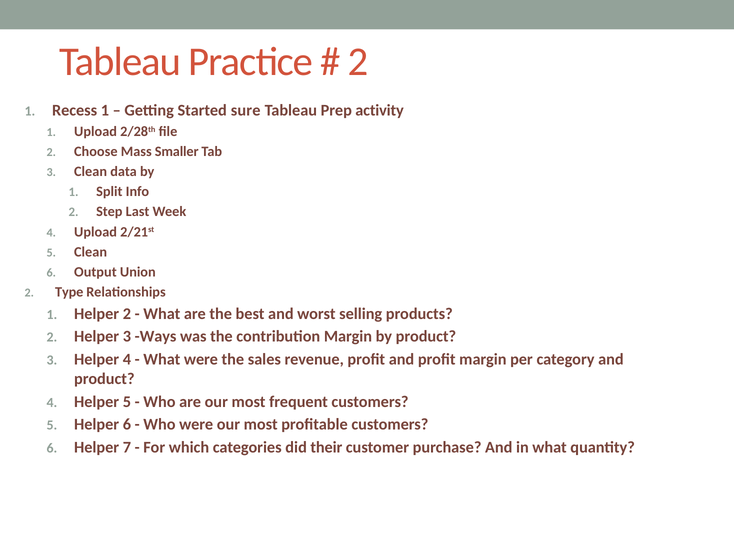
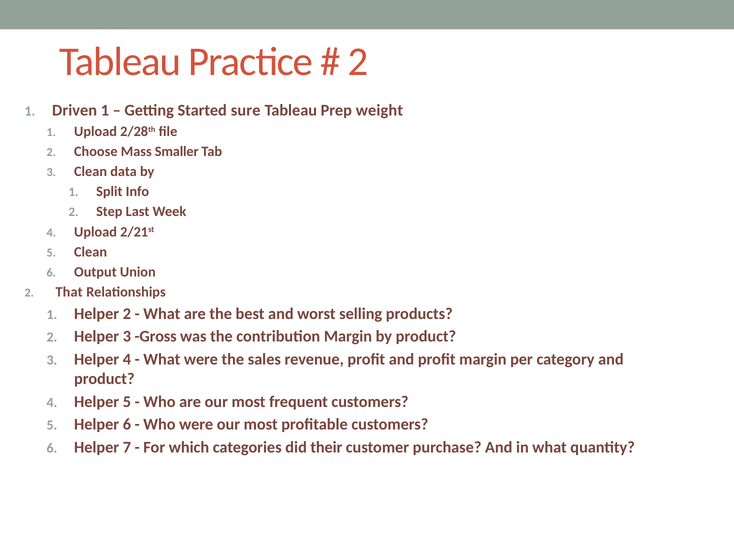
Recess: Recess -> Driven
activity: activity -> weight
Type: Type -> That
Ways: Ways -> Gross
